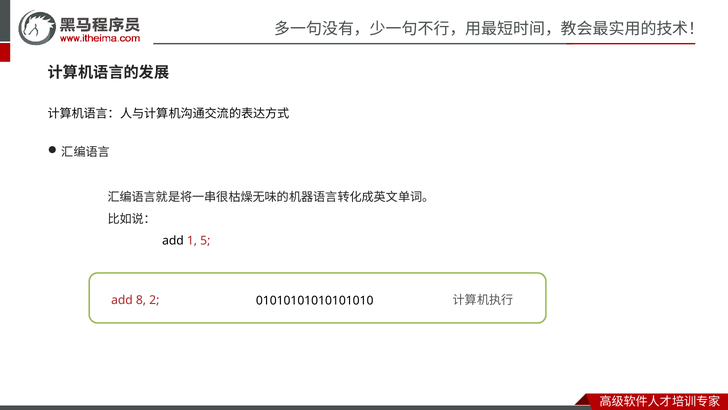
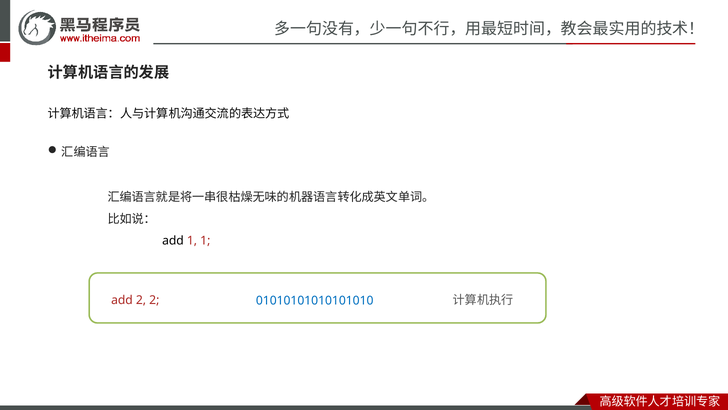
1 5: 5 -> 1
add 8: 8 -> 2
01010101010101010 colour: black -> blue
